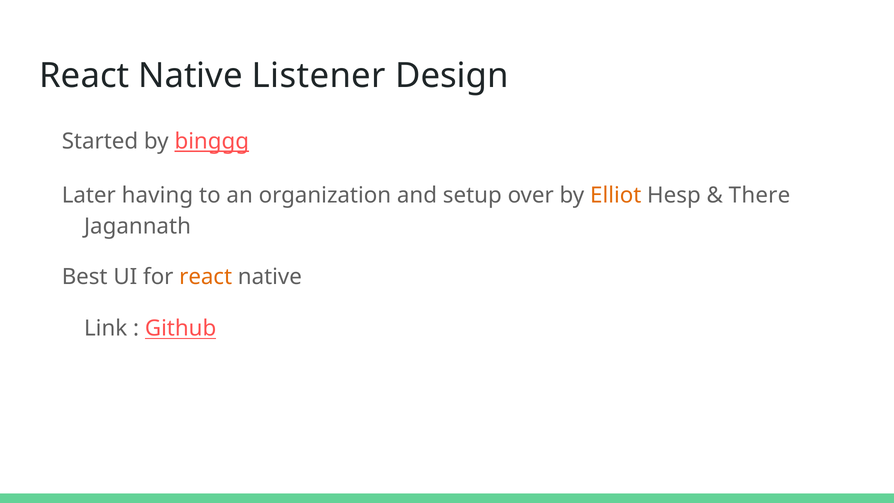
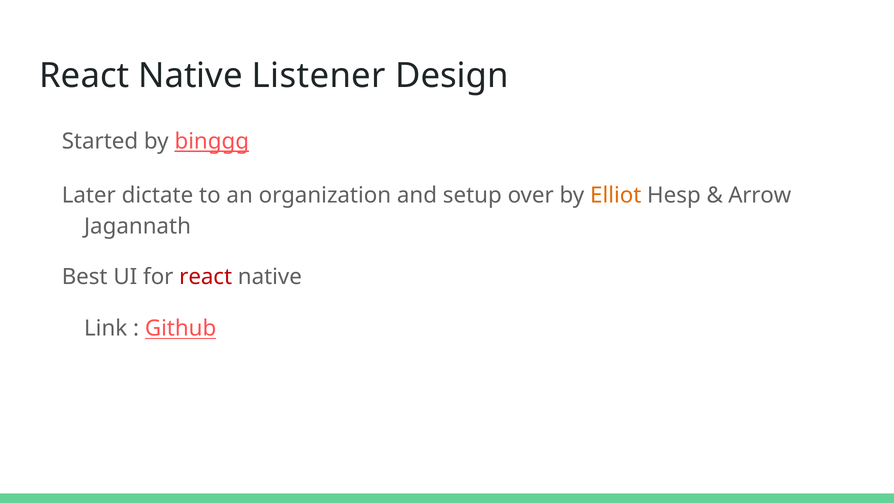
having: having -> dictate
There: There -> Arrow
react at (206, 277) colour: orange -> red
